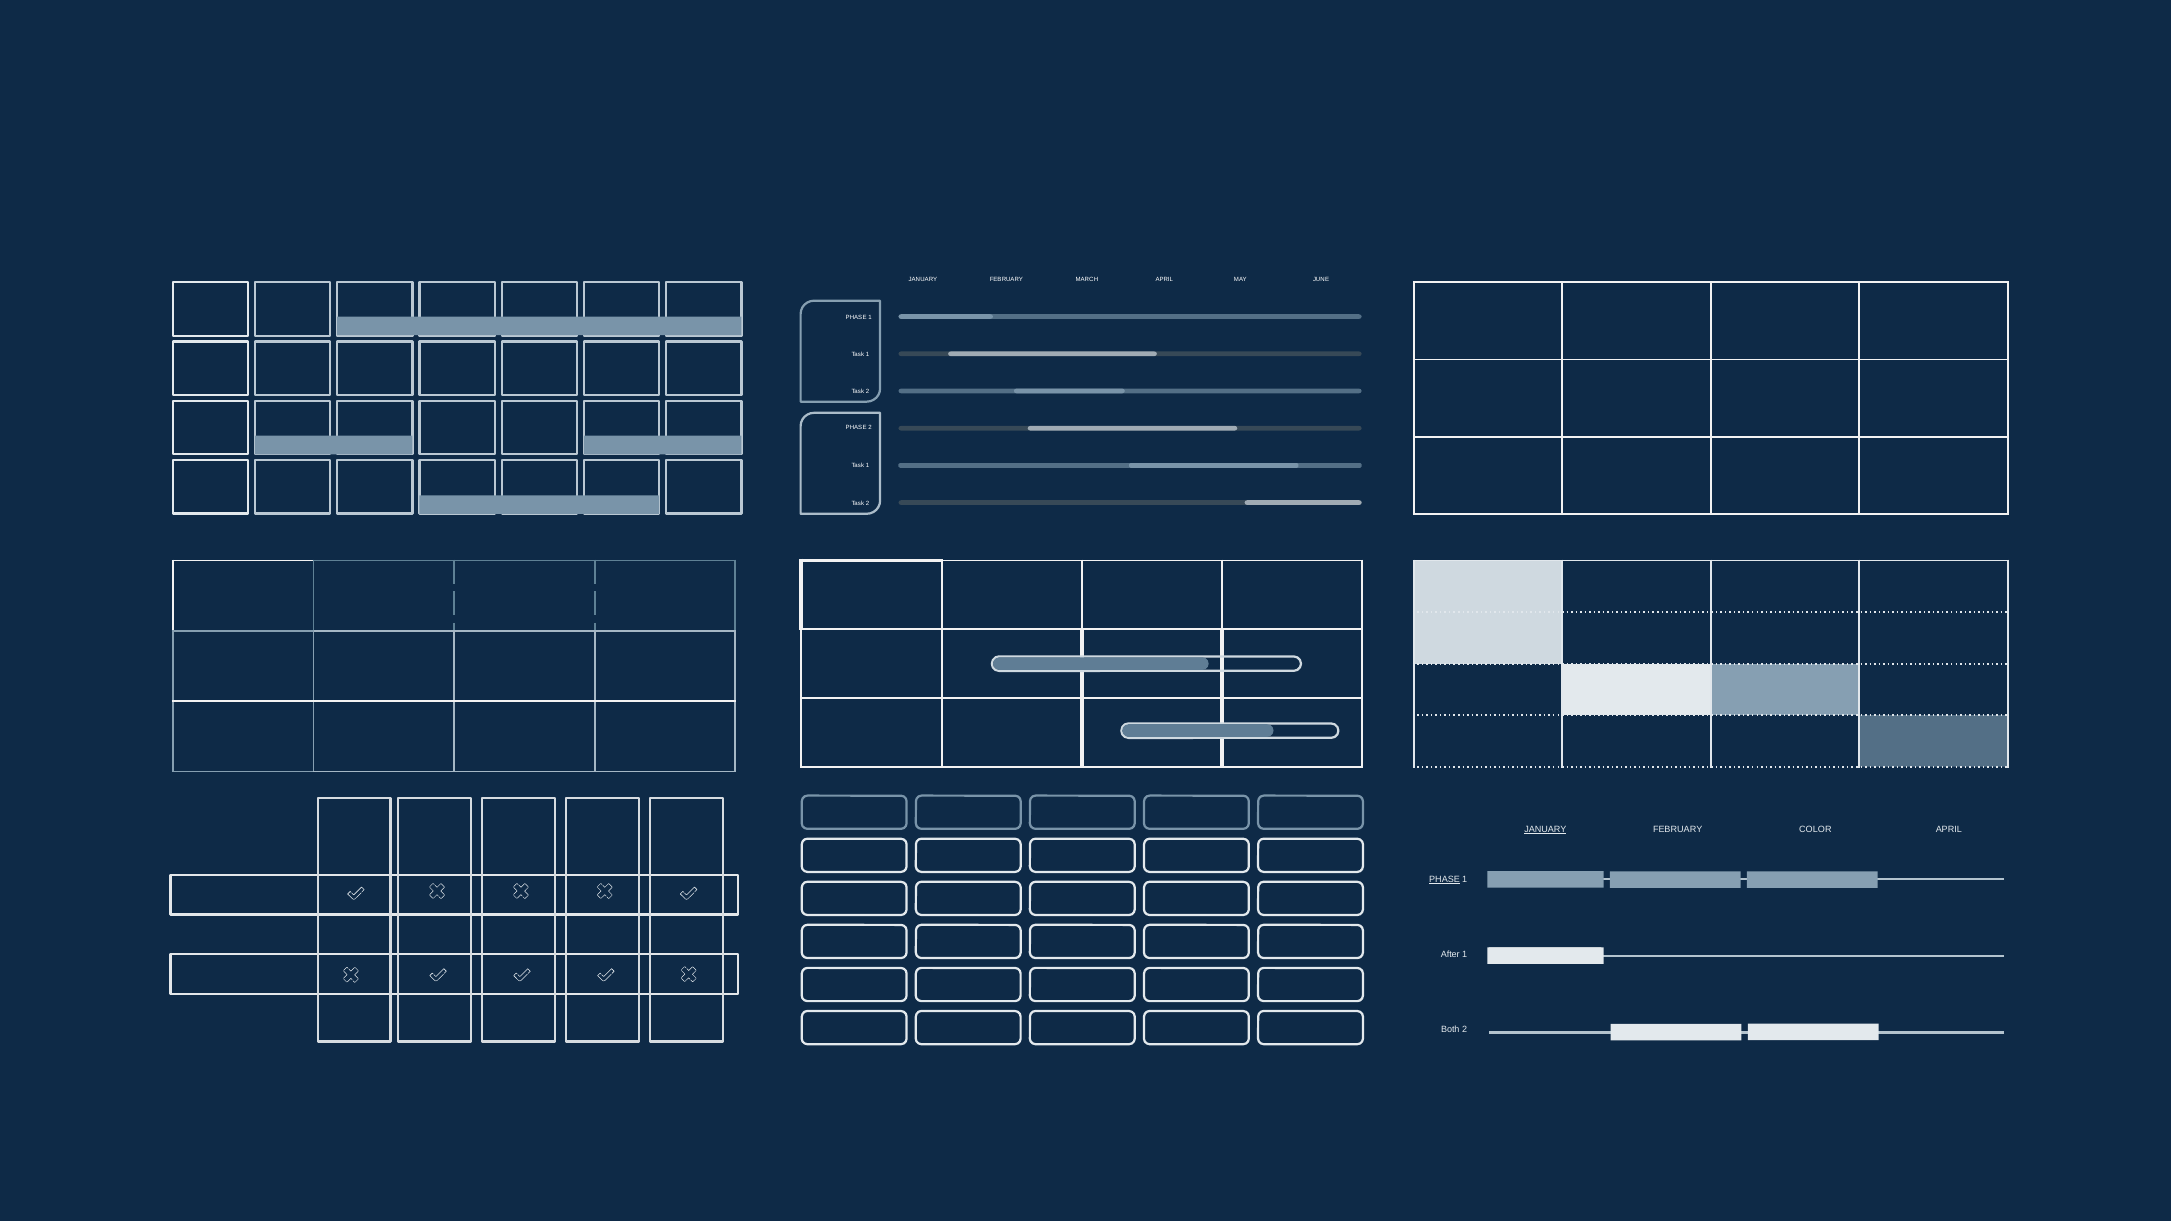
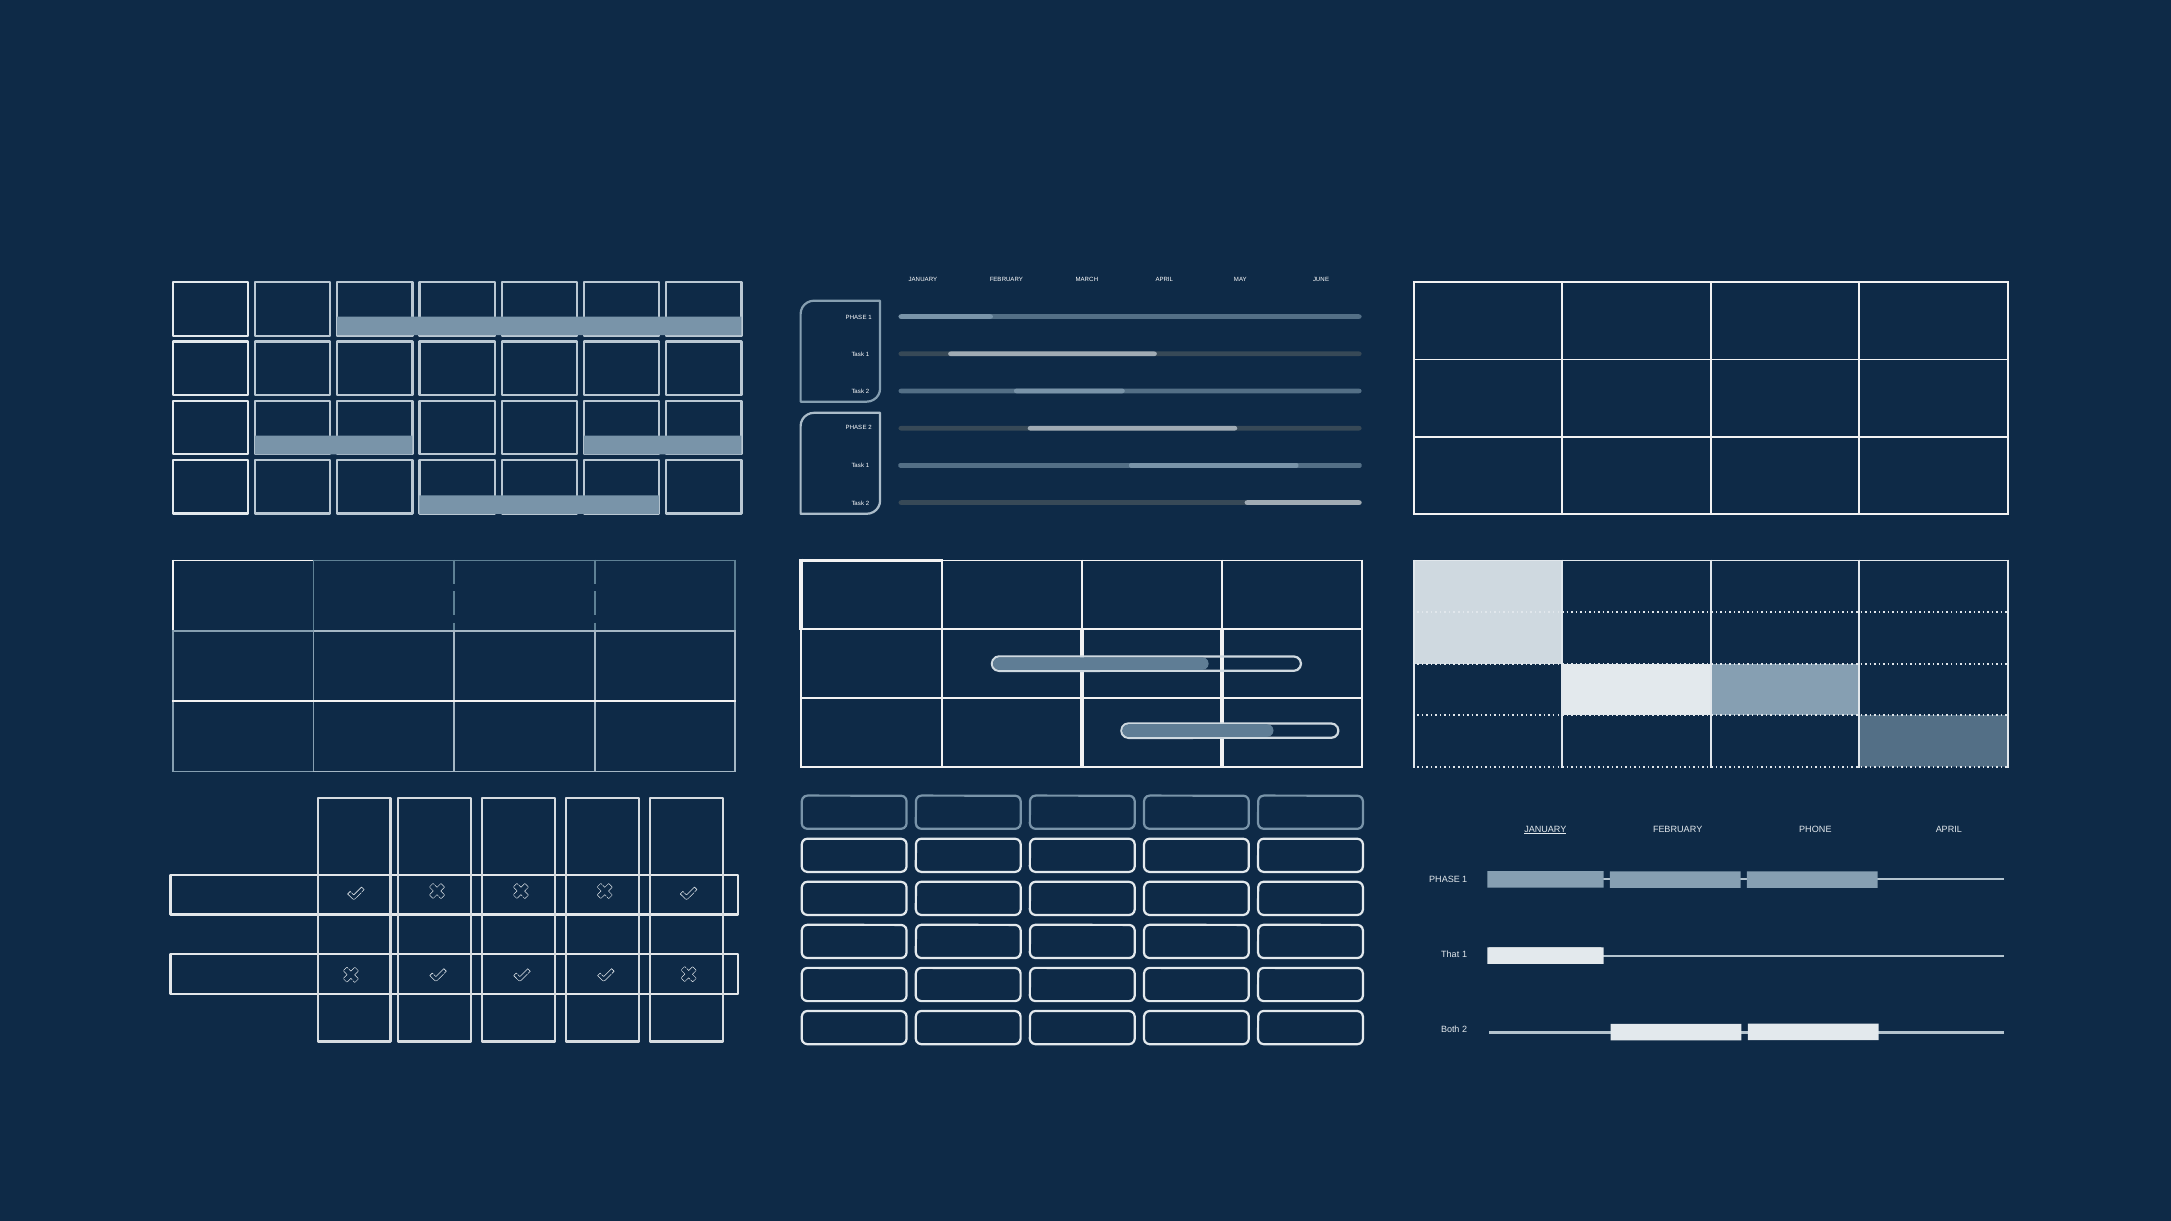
COLOR: COLOR -> PHONE
PHASE at (1445, 880) underline: present -> none
After: After -> That
